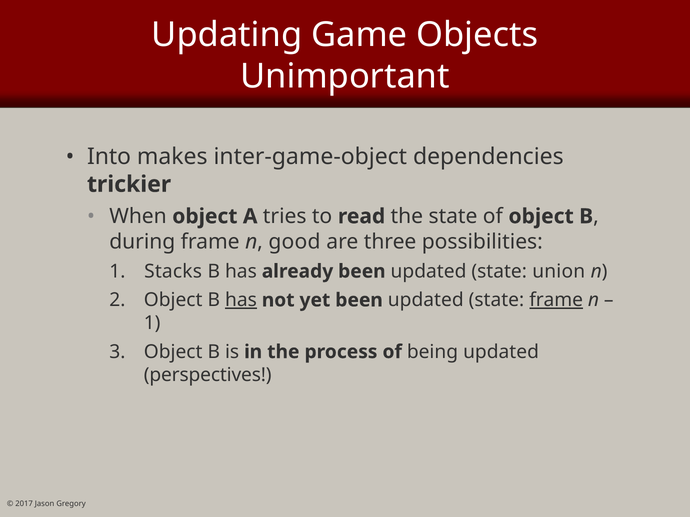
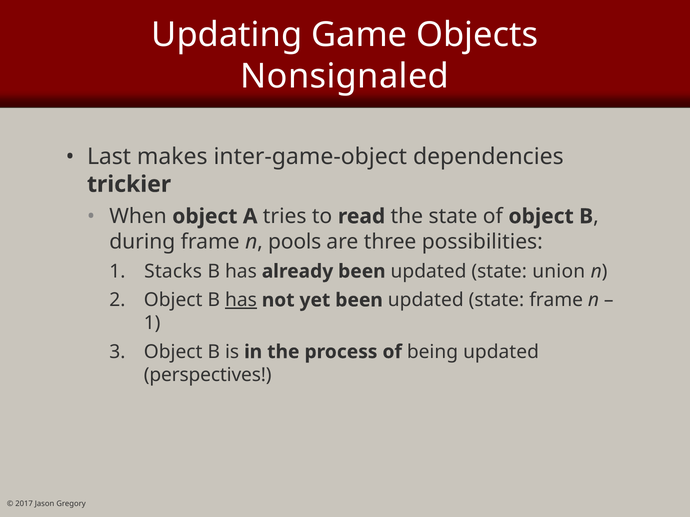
Unimportant: Unimportant -> Nonsignaled
Into: Into -> Last
good: good -> pools
frame at (556, 300) underline: present -> none
